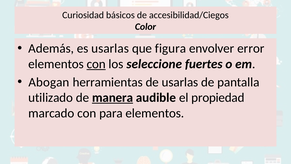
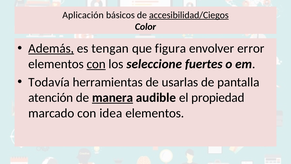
Curiosidad: Curiosidad -> Aplicación
accesibilidad/Ciegos underline: none -> present
Además underline: none -> present
es usarlas: usarlas -> tengan
Abogan: Abogan -> Todavía
utilizado: utilizado -> atención
para: para -> idea
